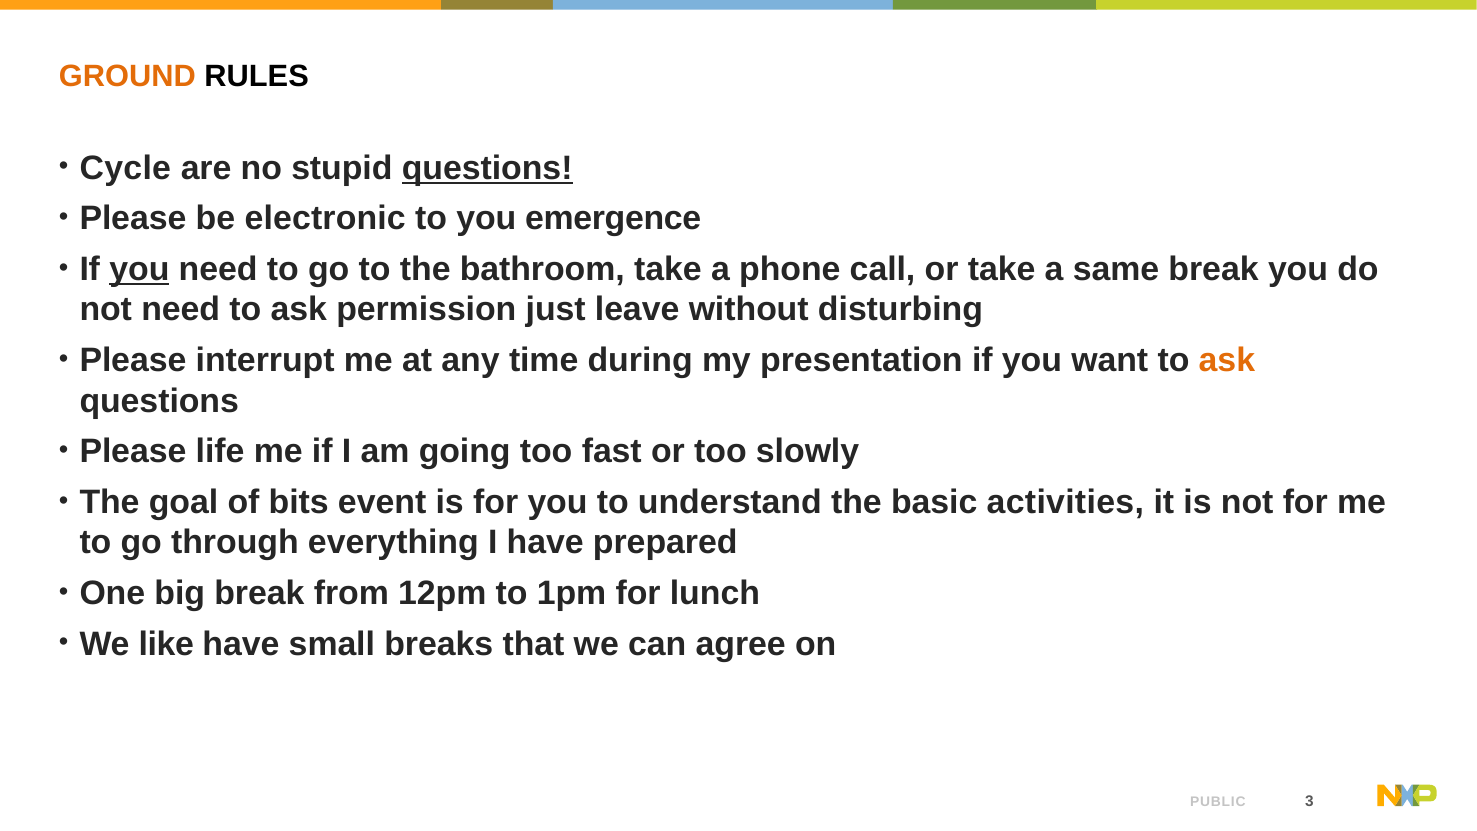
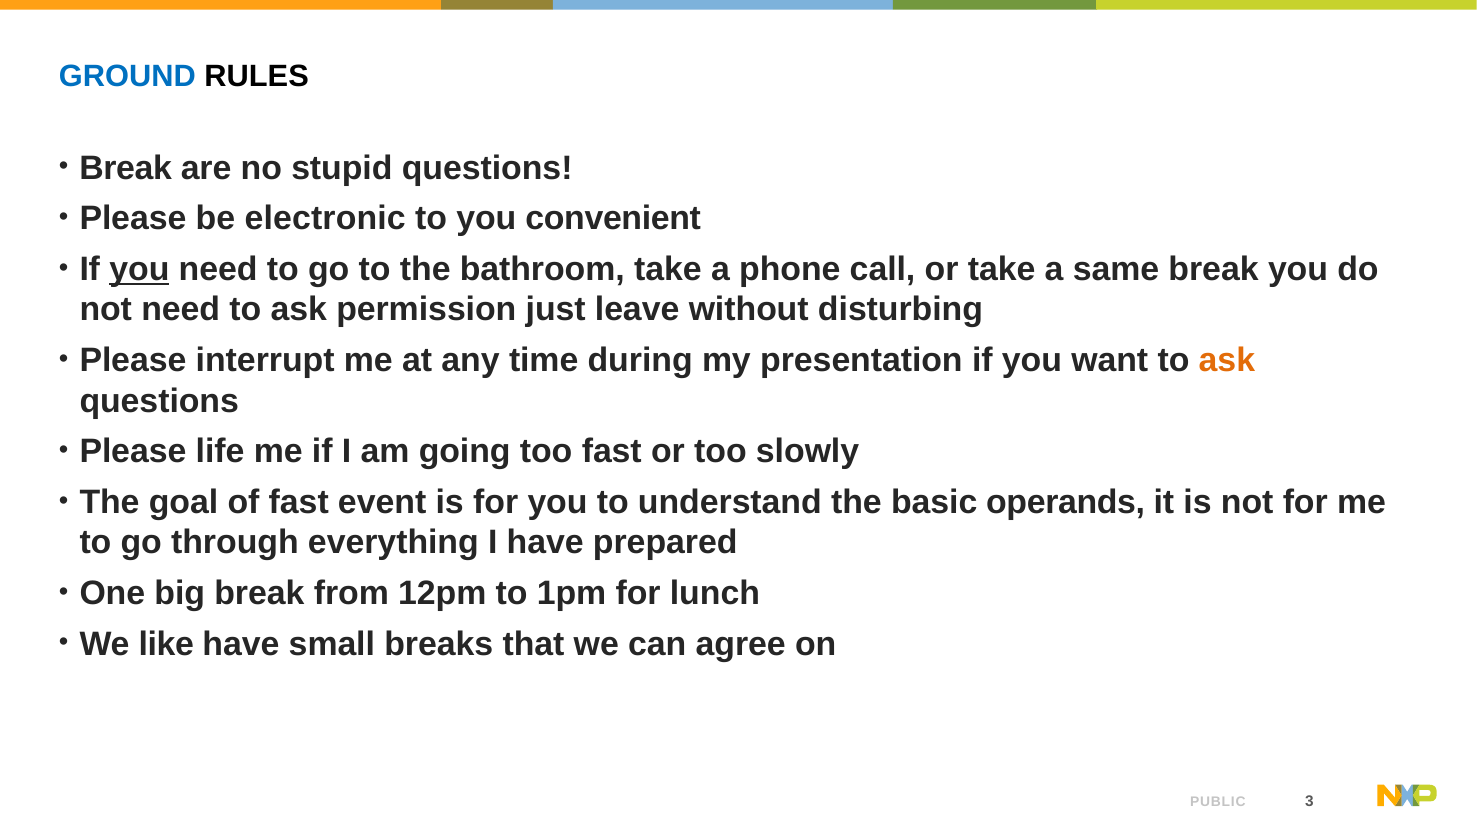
GROUND colour: orange -> blue
Cycle at (125, 168): Cycle -> Break
questions at (487, 168) underline: present -> none
emergence: emergence -> convenient
of bits: bits -> fast
activities: activities -> operands
